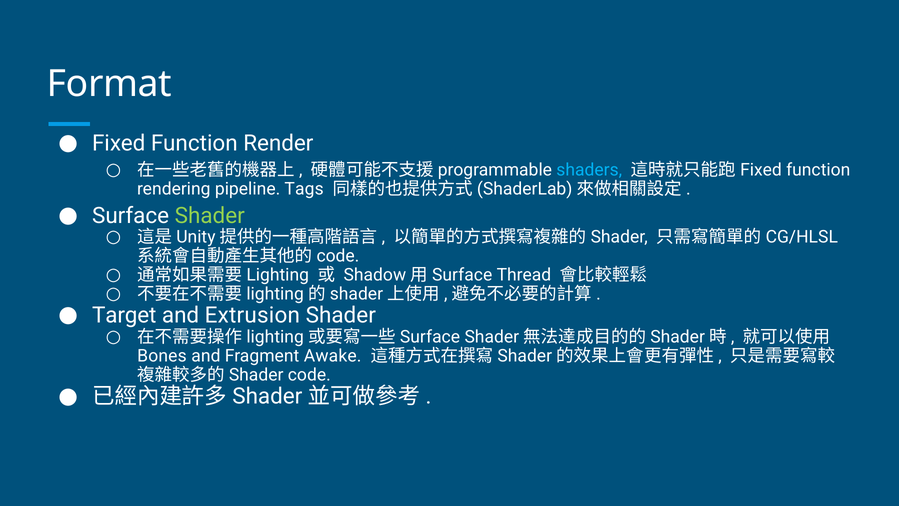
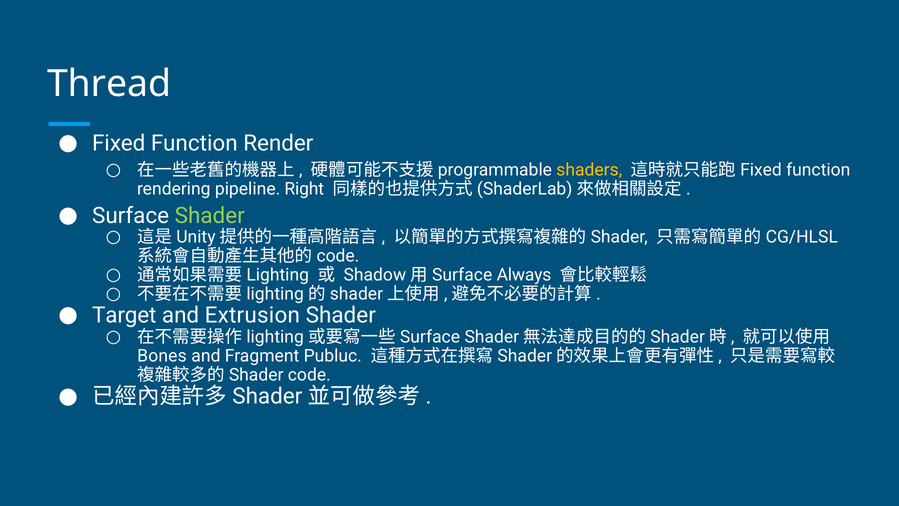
Format: Format -> Thread
shaders colour: light blue -> yellow
Tags: Tags -> Right
Thread: Thread -> Always
Awake: Awake -> Publuc
